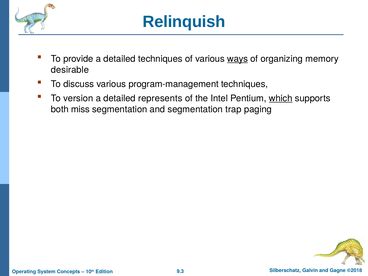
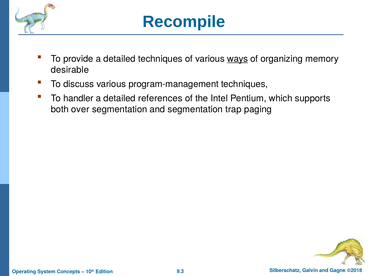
Relinquish: Relinquish -> Recompile
version: version -> handler
represents: represents -> references
which underline: present -> none
miss: miss -> over
